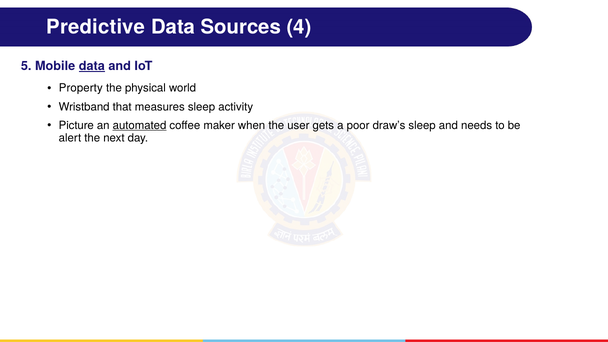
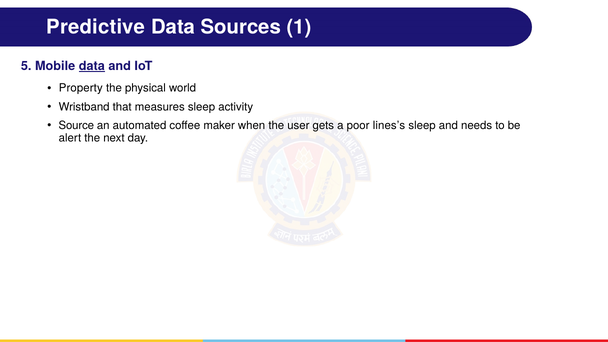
4: 4 -> 1
Picture: Picture -> Source
automated underline: present -> none
draw’s: draw’s -> lines’s
